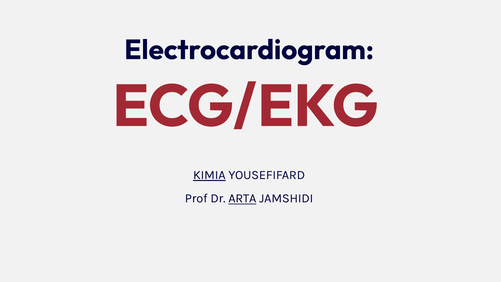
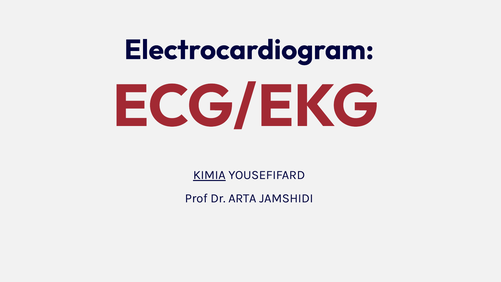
ARTA underline: present -> none
